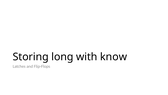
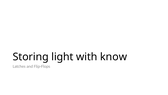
long: long -> light
